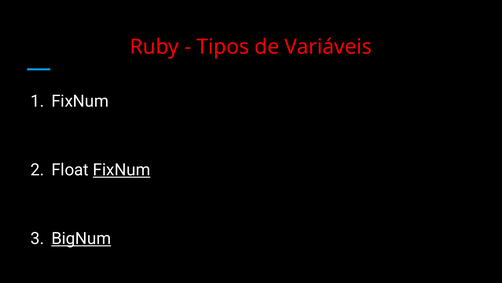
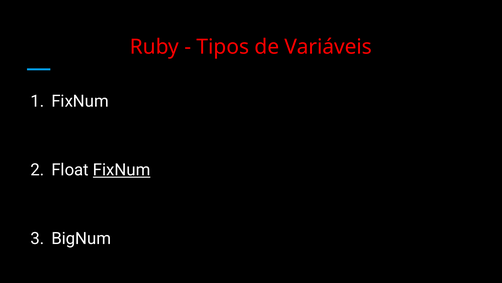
BigNum underline: present -> none
